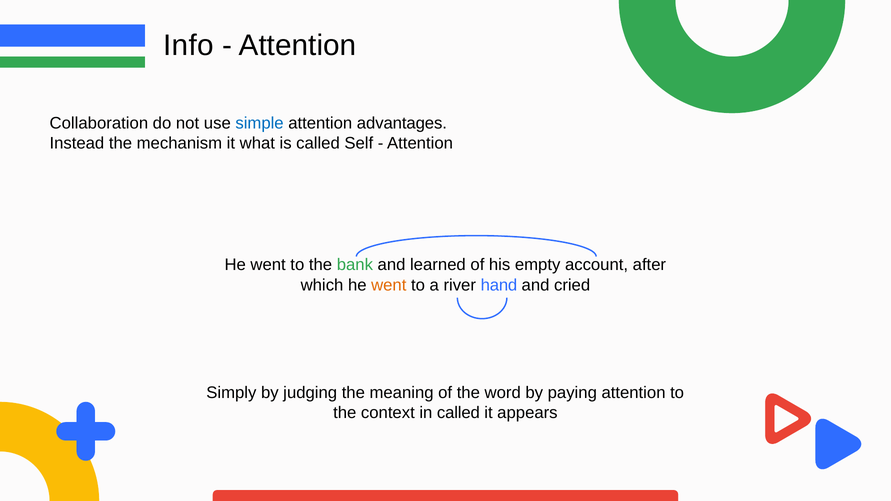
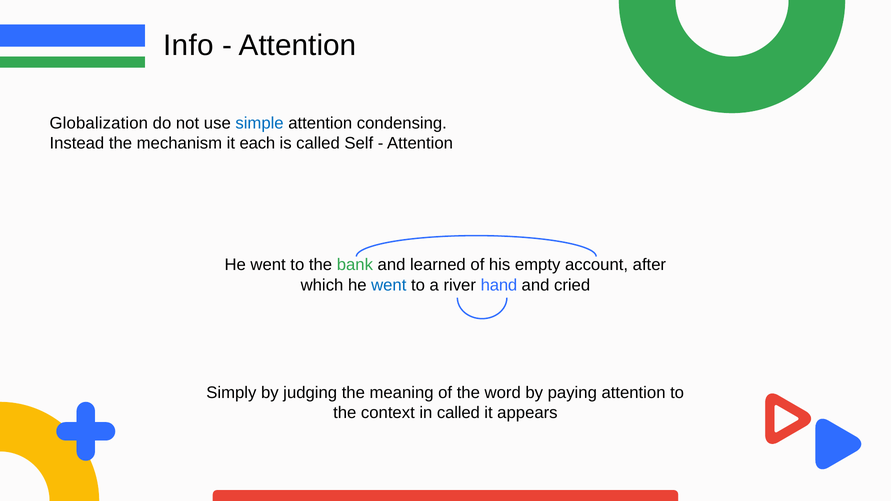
Collaboration: Collaboration -> Globalization
advantages: advantages -> condensing
what: what -> each
went at (389, 285) colour: orange -> blue
